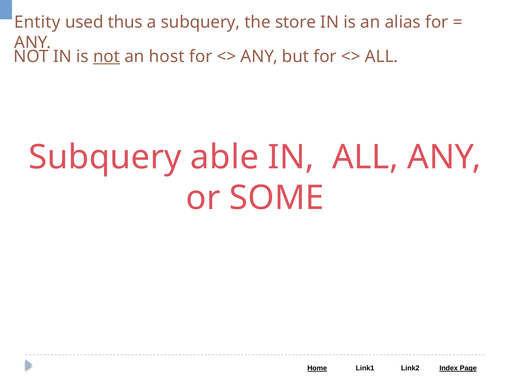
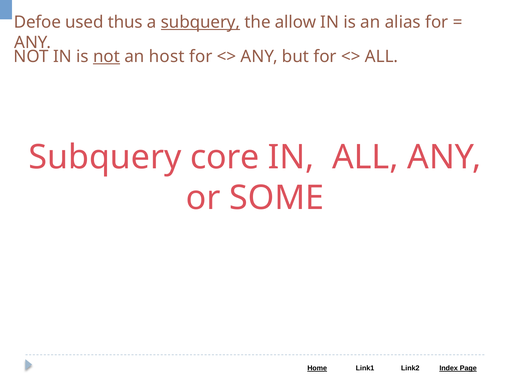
Entity: Entity -> Defoe
subquery at (201, 22) underline: none -> present
store: store -> allow
able: able -> core
